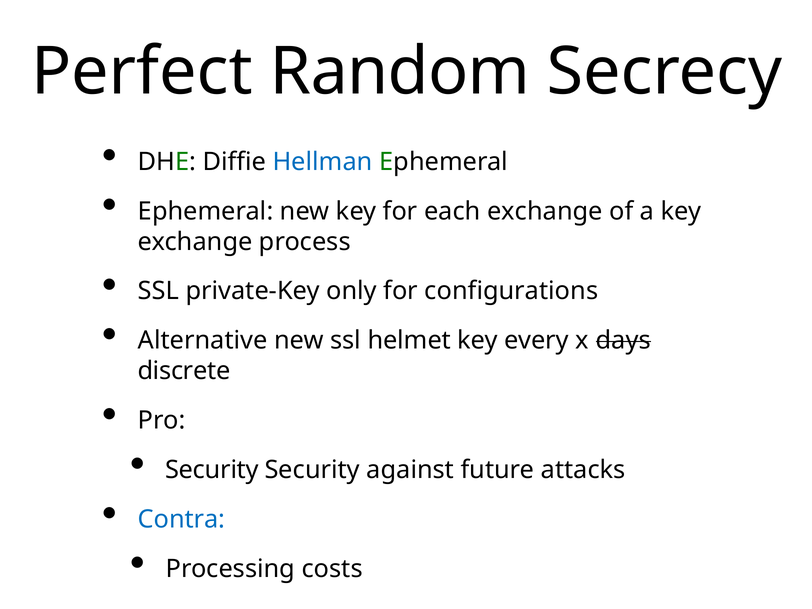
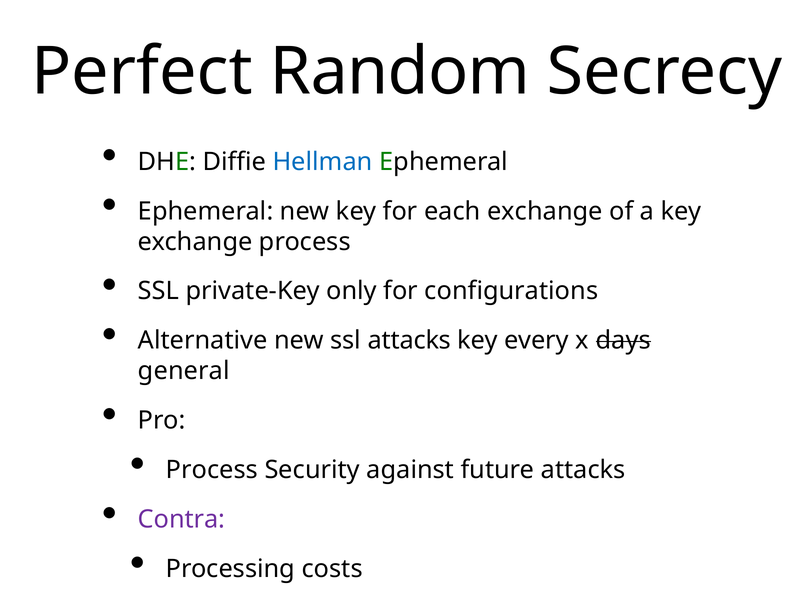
ssl helmet: helmet -> attacks
discrete: discrete -> general
Security at (212, 470): Security -> Process
Contra colour: blue -> purple
